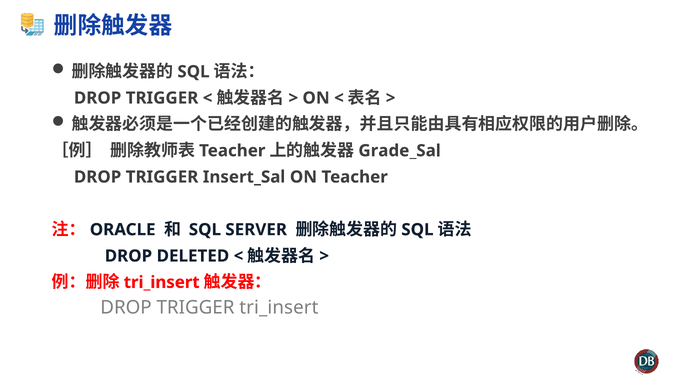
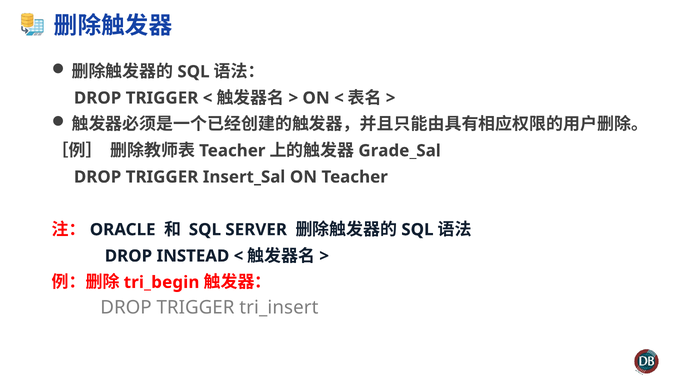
DELETED: DELETED -> INSTEAD
tri_insert at (162, 282): tri_insert -> tri_begin
